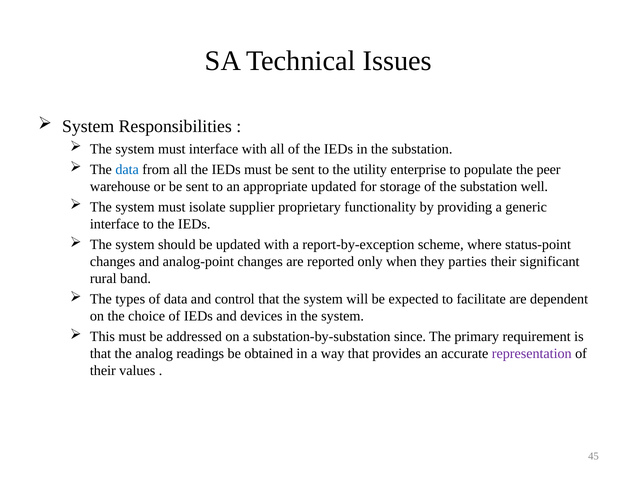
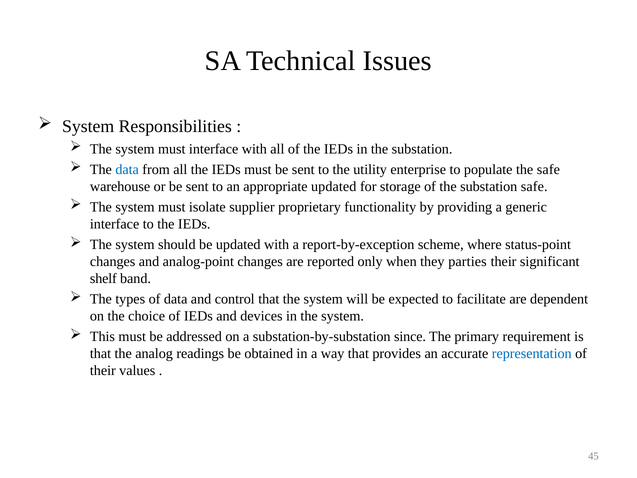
the peer: peer -> safe
substation well: well -> safe
rural: rural -> shelf
representation colour: purple -> blue
